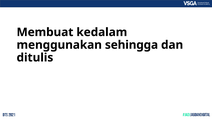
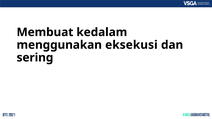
sehingga: sehingga -> eksekusi
ditulis: ditulis -> sering
